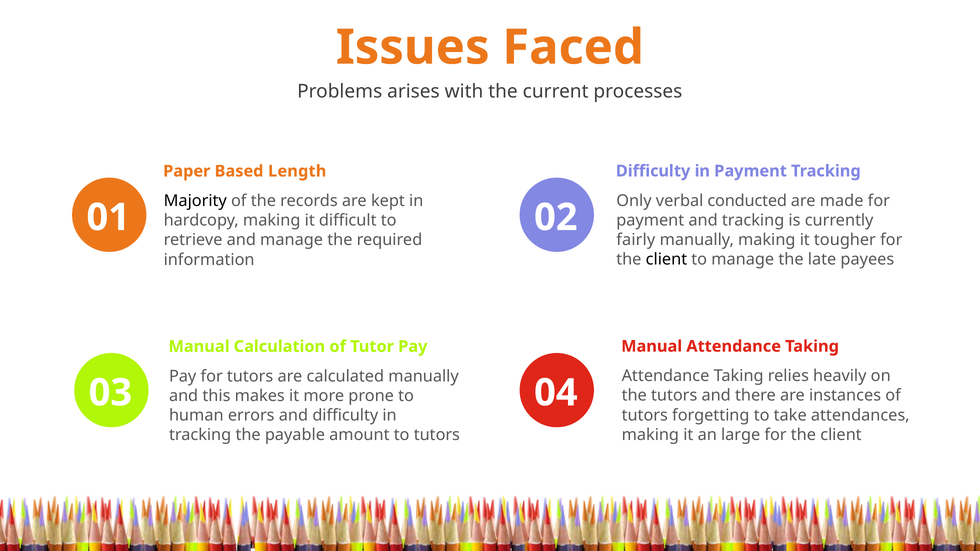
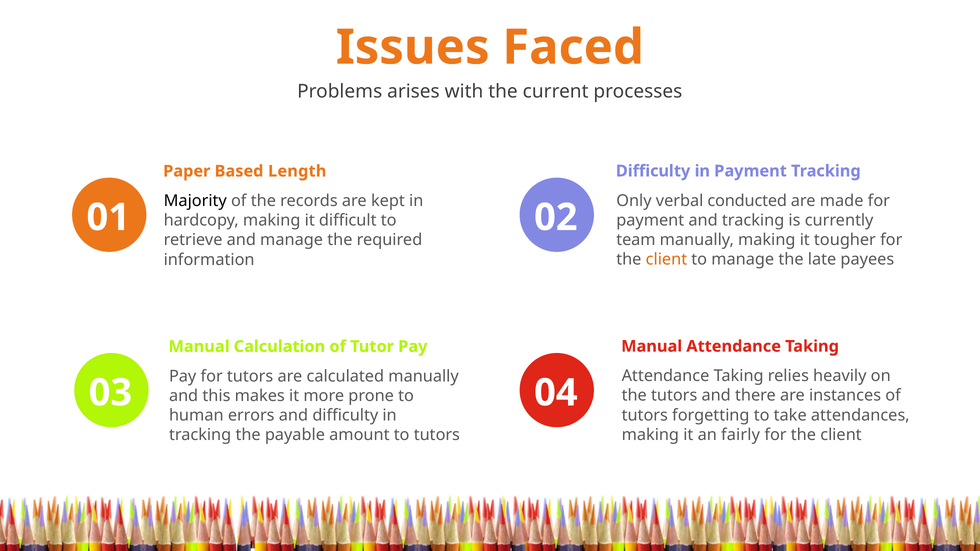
fairly: fairly -> team
client at (666, 260) colour: black -> orange
large: large -> fairly
